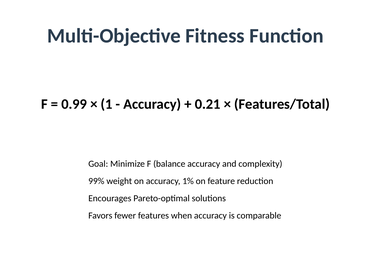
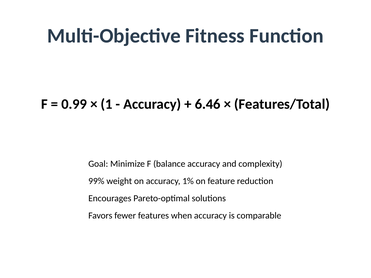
0.21: 0.21 -> 6.46
